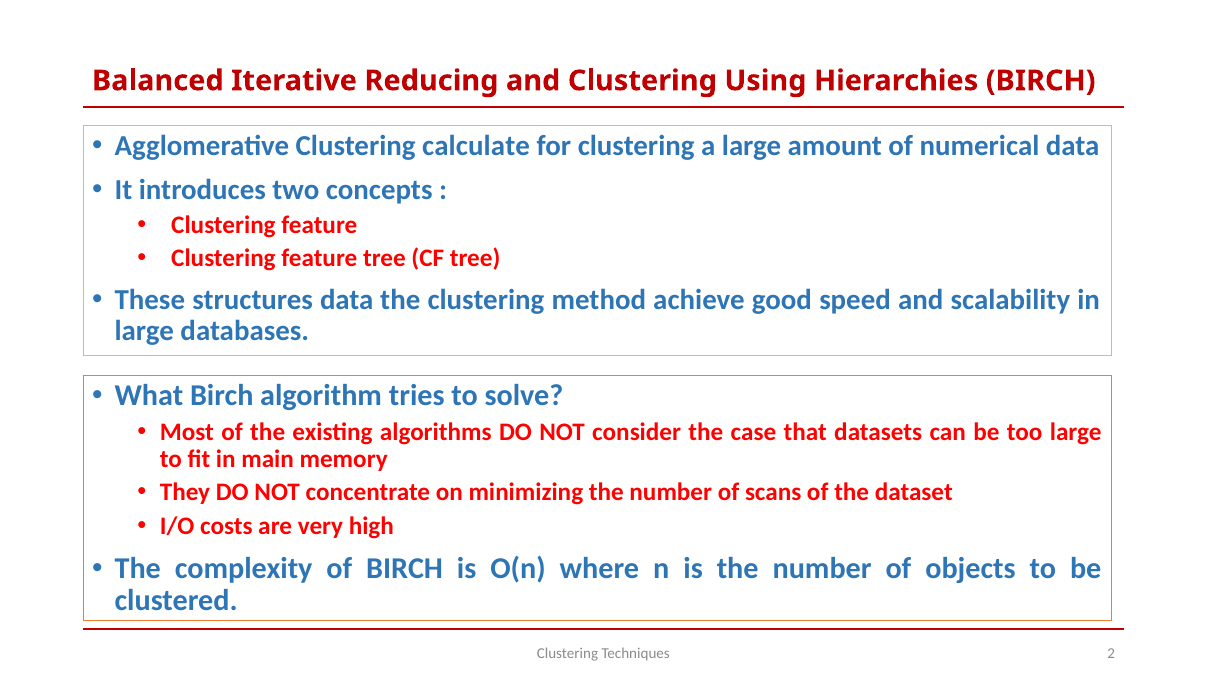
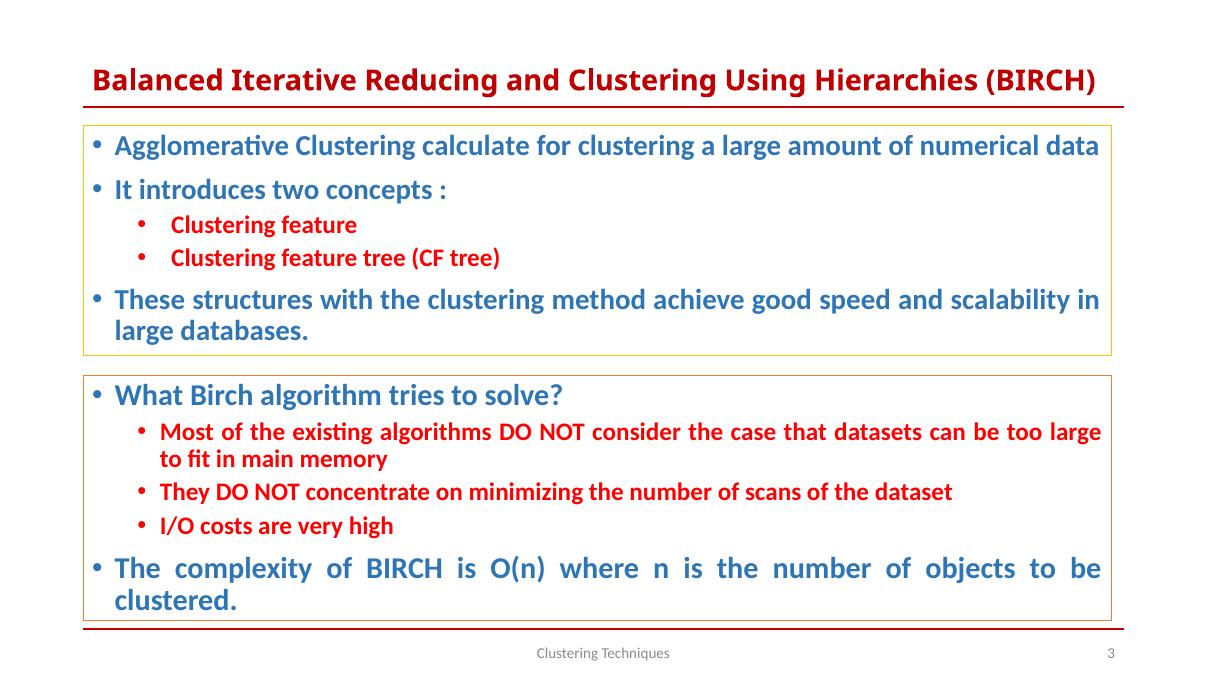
structures data: data -> with
2: 2 -> 3
